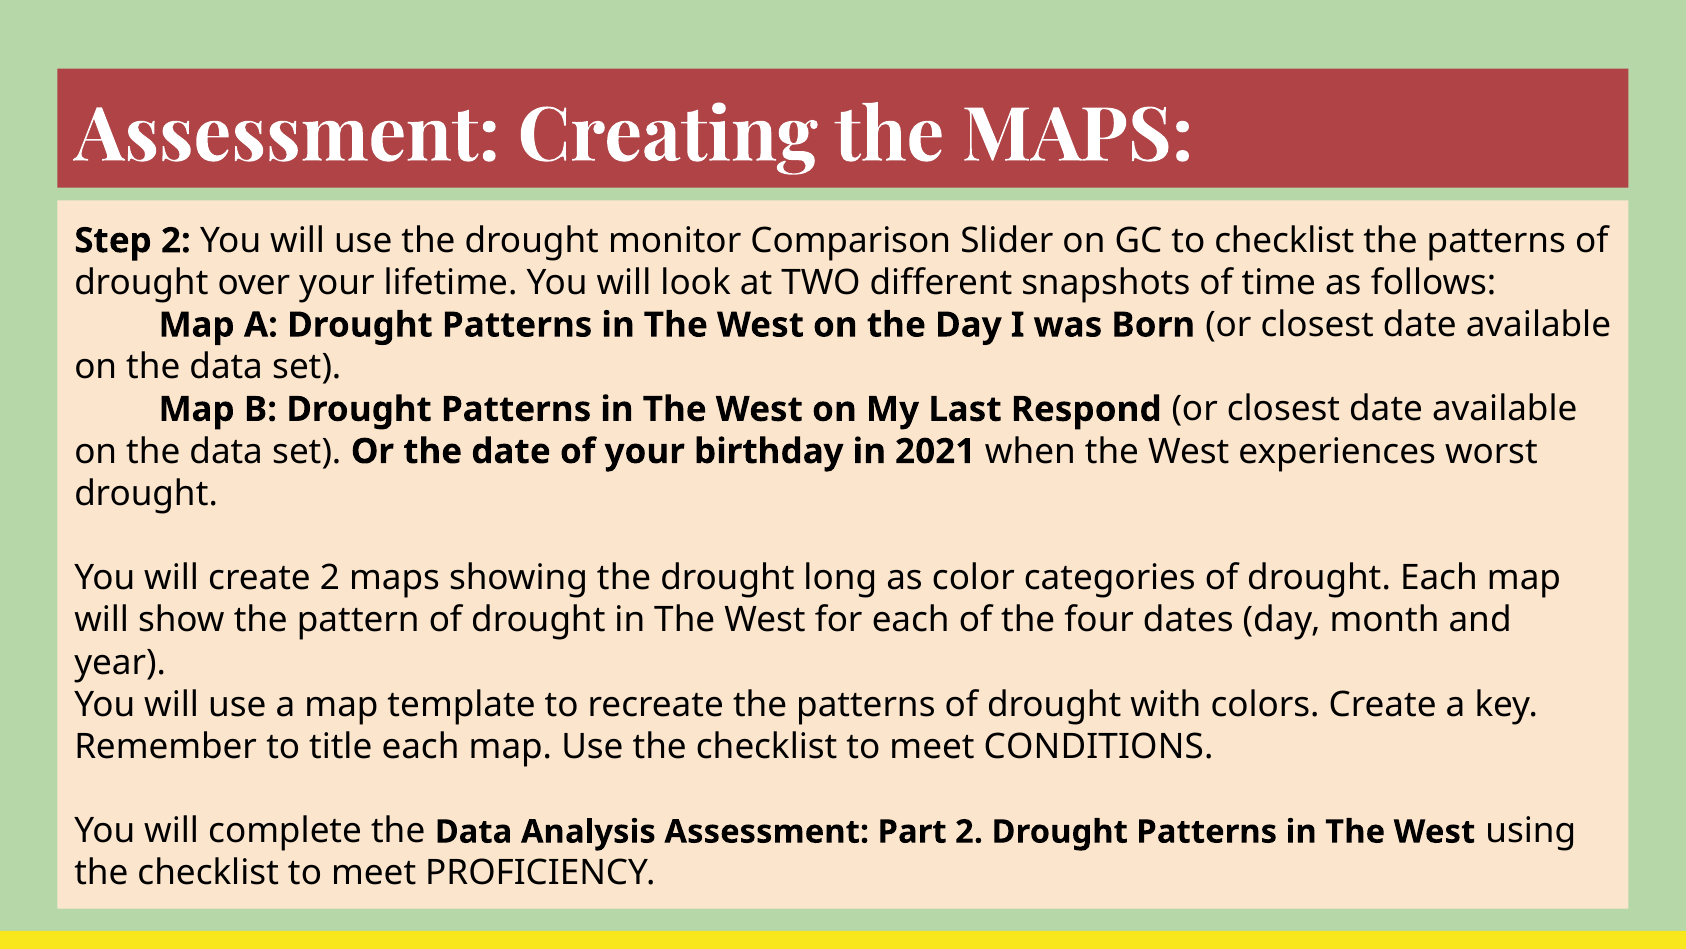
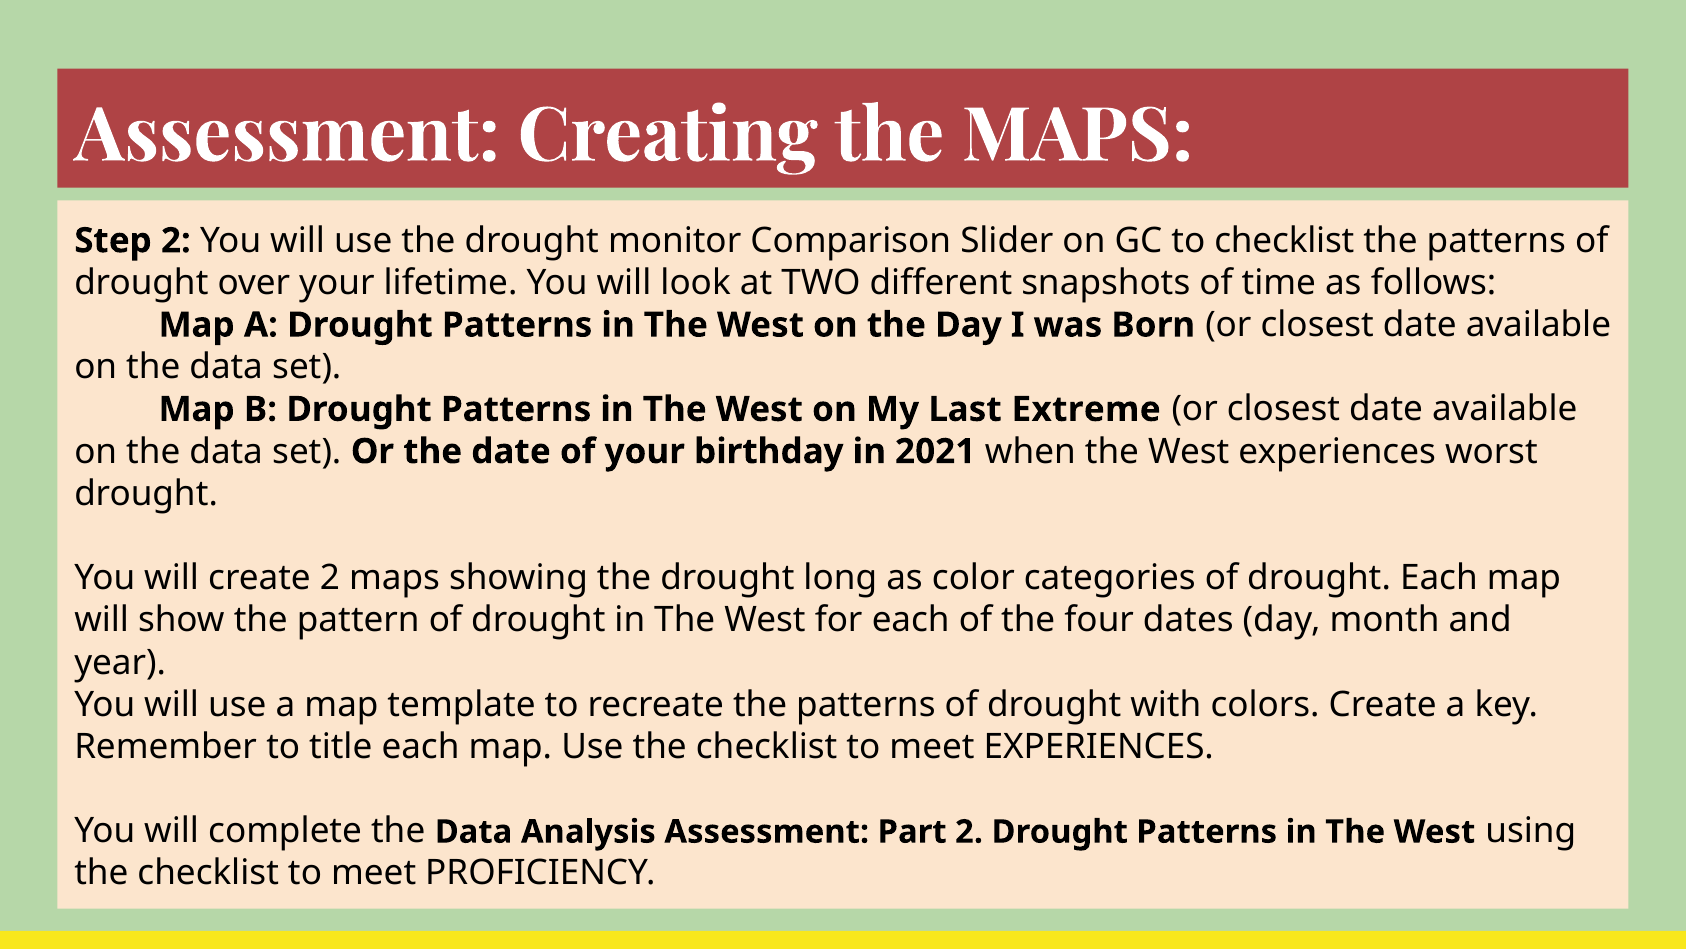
Respond: Respond -> Extreme
meet CONDITIONS: CONDITIONS -> EXPERIENCES
